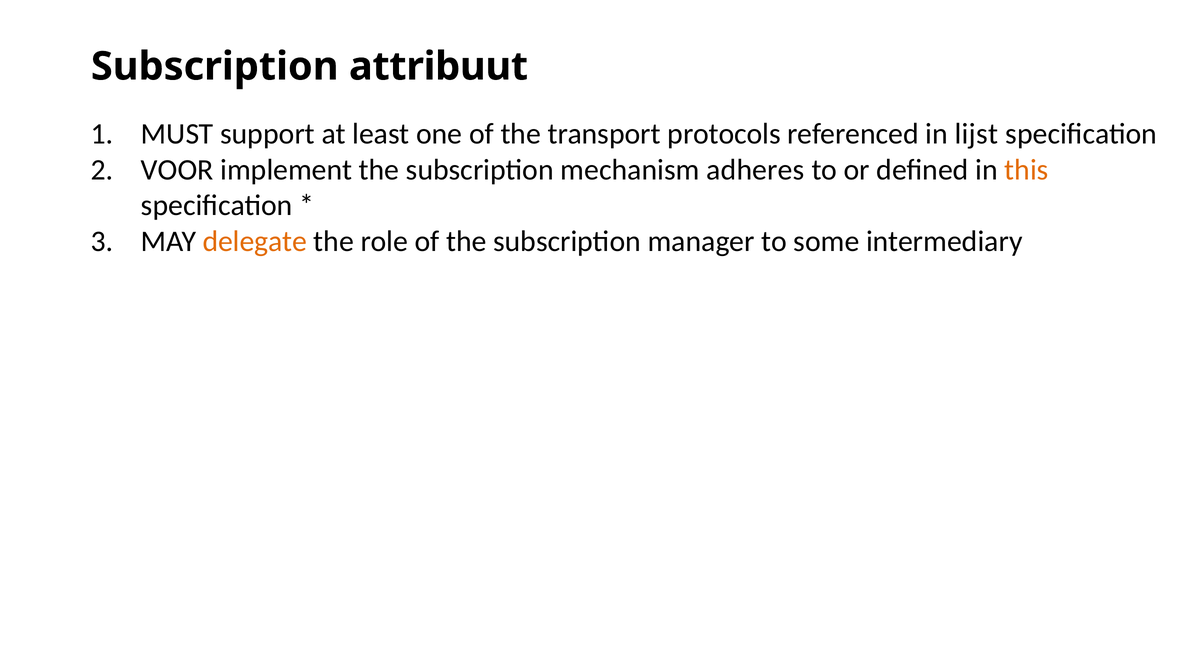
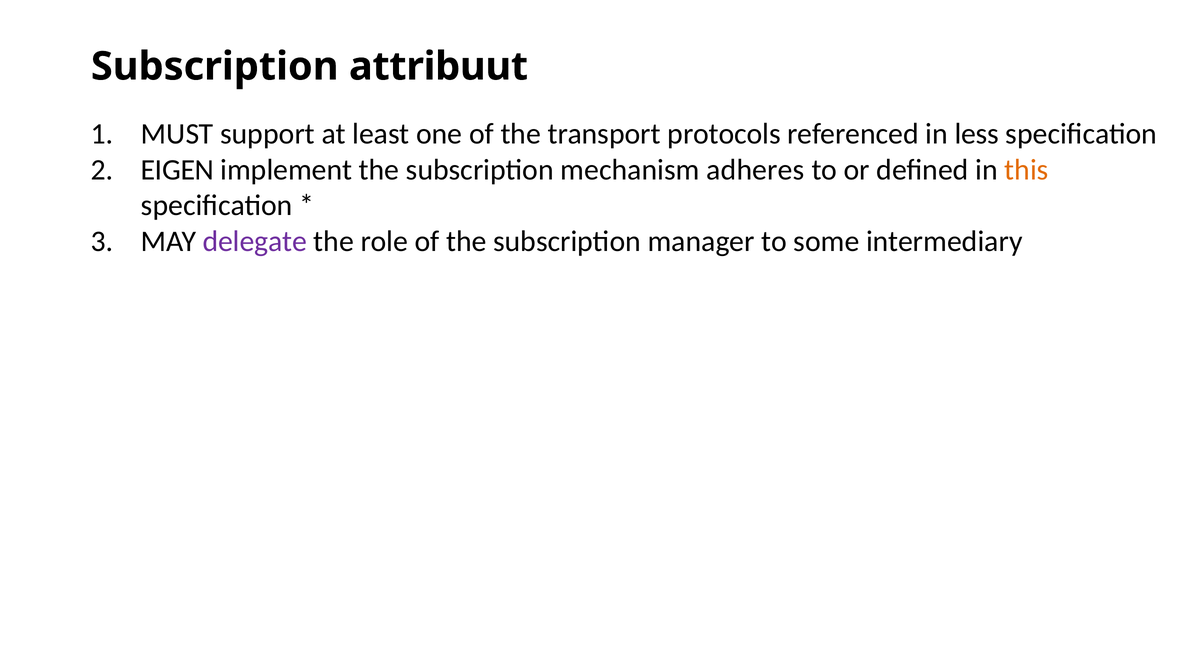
lijst: lijst -> less
VOOR: VOOR -> EIGEN
delegate colour: orange -> purple
